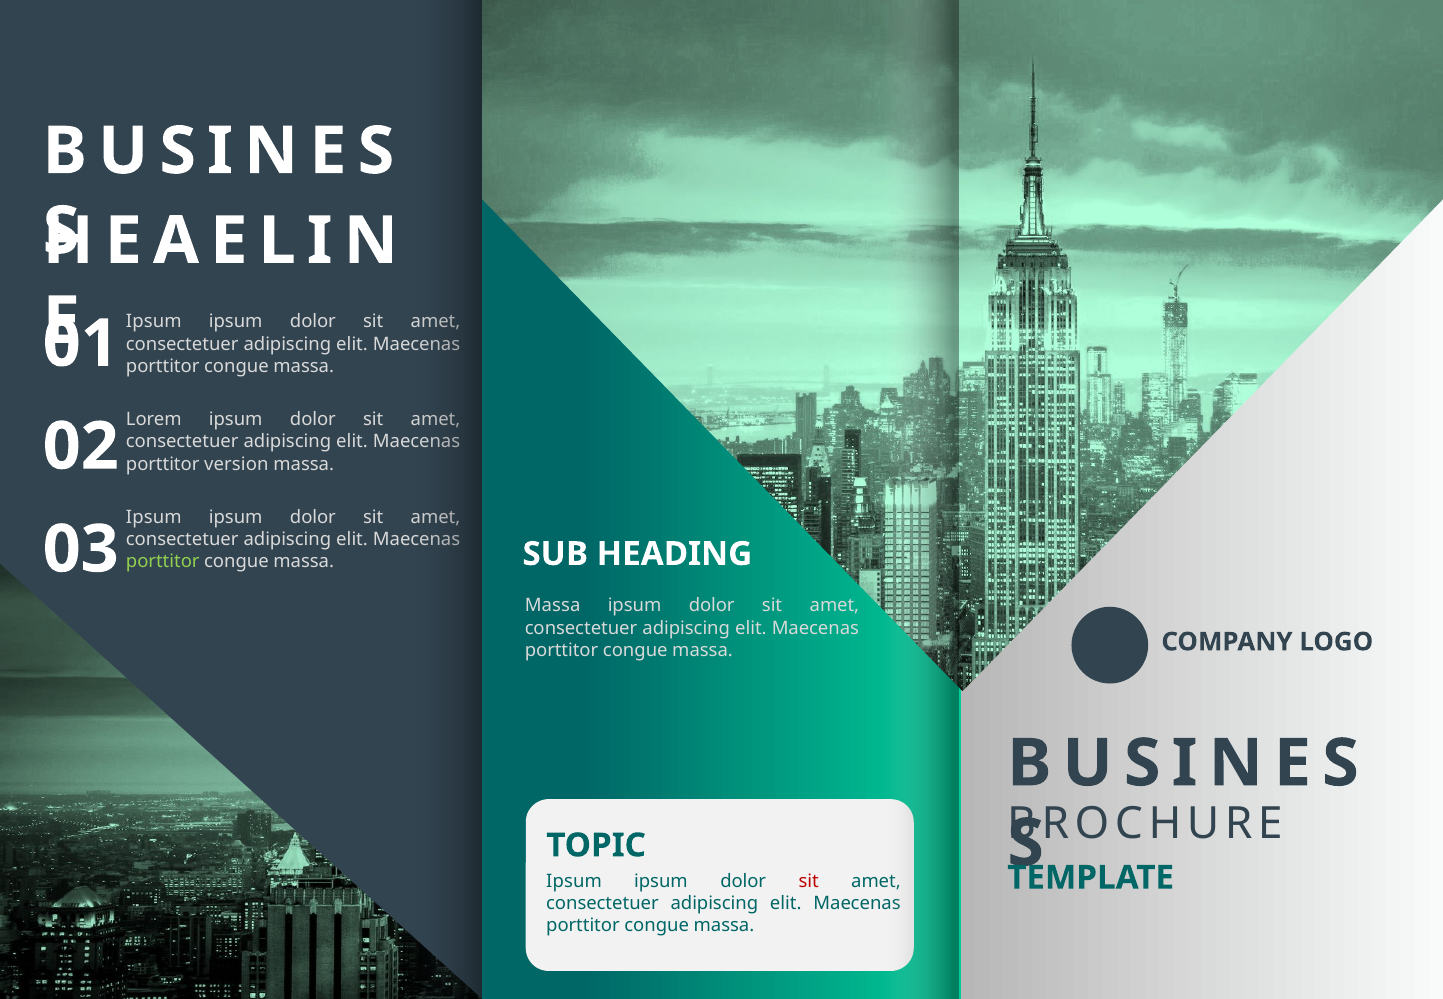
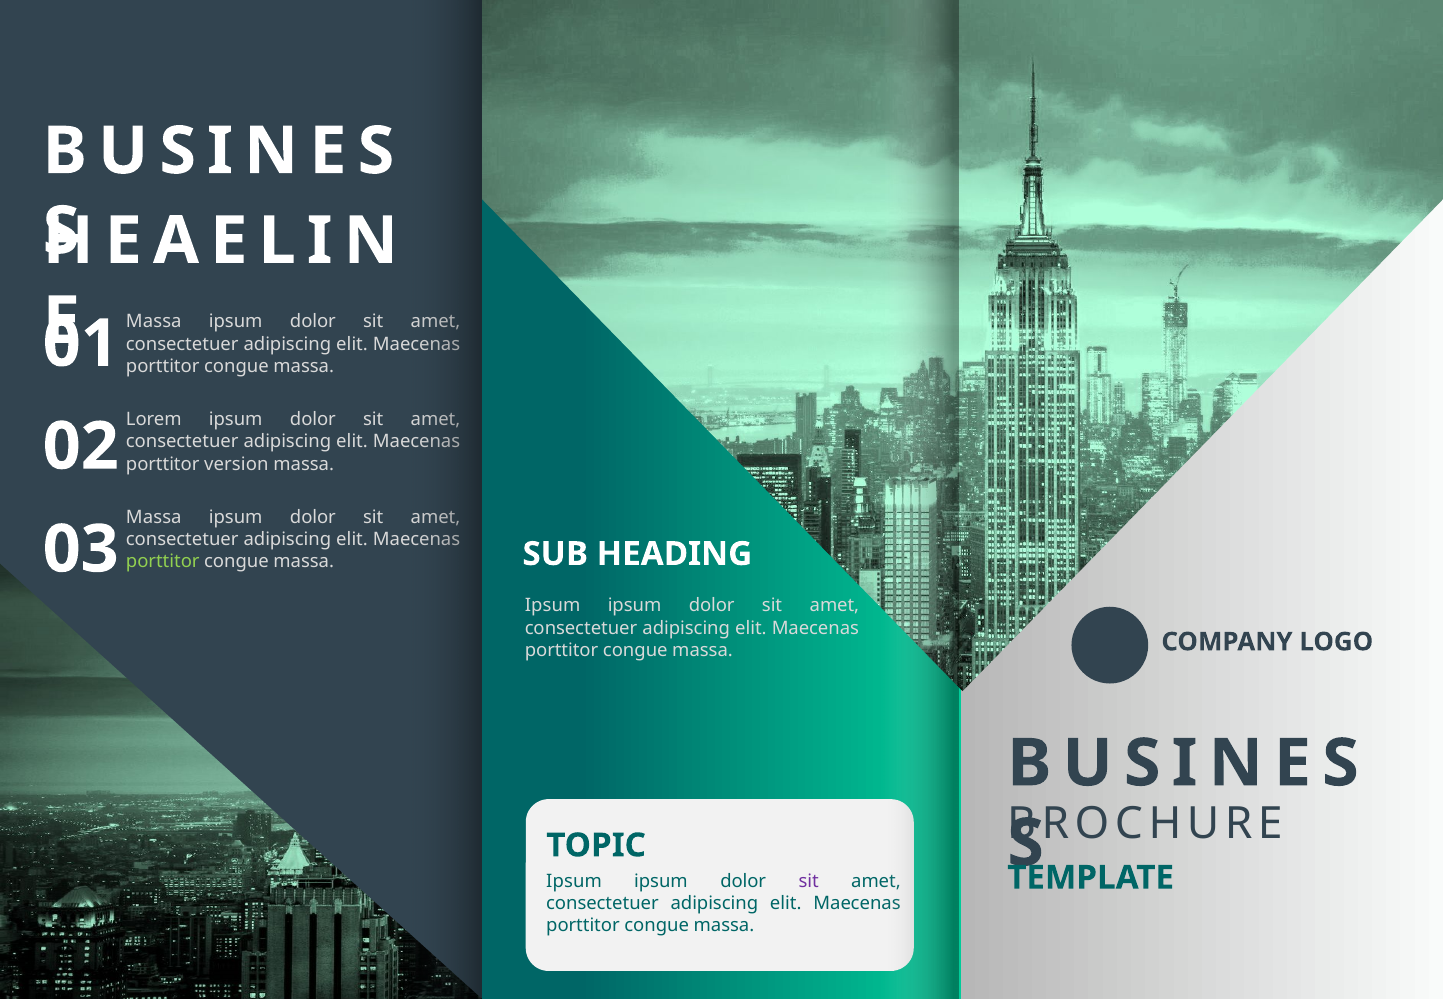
Ipsum at (154, 322): Ipsum -> Massa
Ipsum at (154, 517): Ipsum -> Massa
Massa at (553, 606): Massa -> Ipsum
sit at (809, 881) colour: red -> purple
